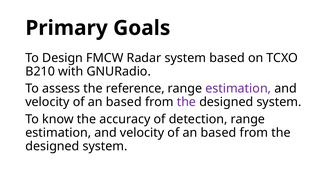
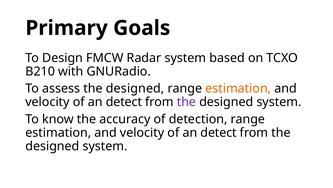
assess the reference: reference -> designed
estimation at (238, 88) colour: purple -> orange
based at (124, 102): based -> detect
based at (218, 132): based -> detect
